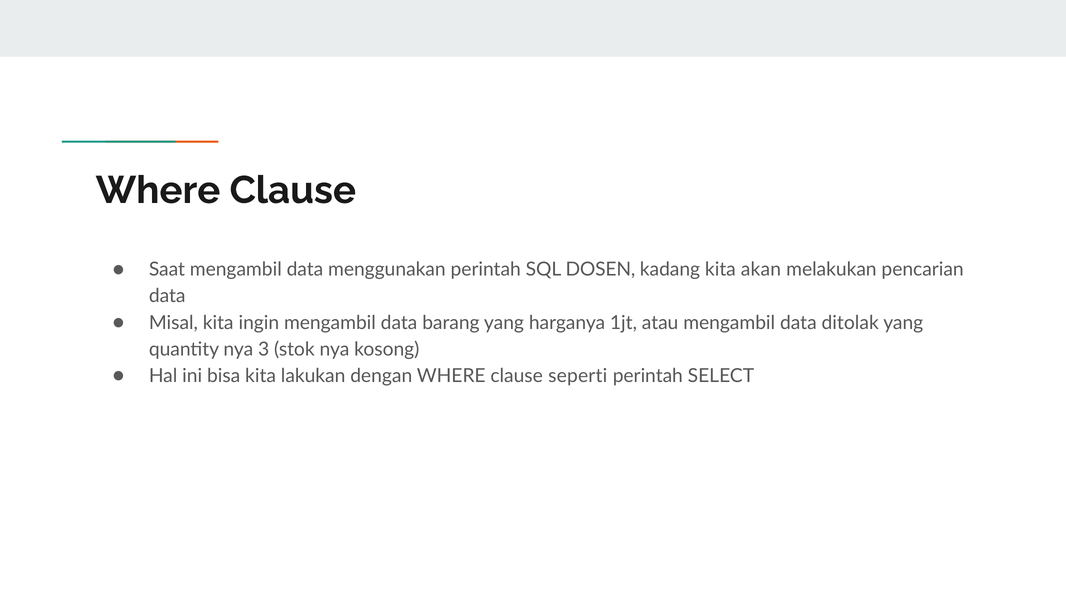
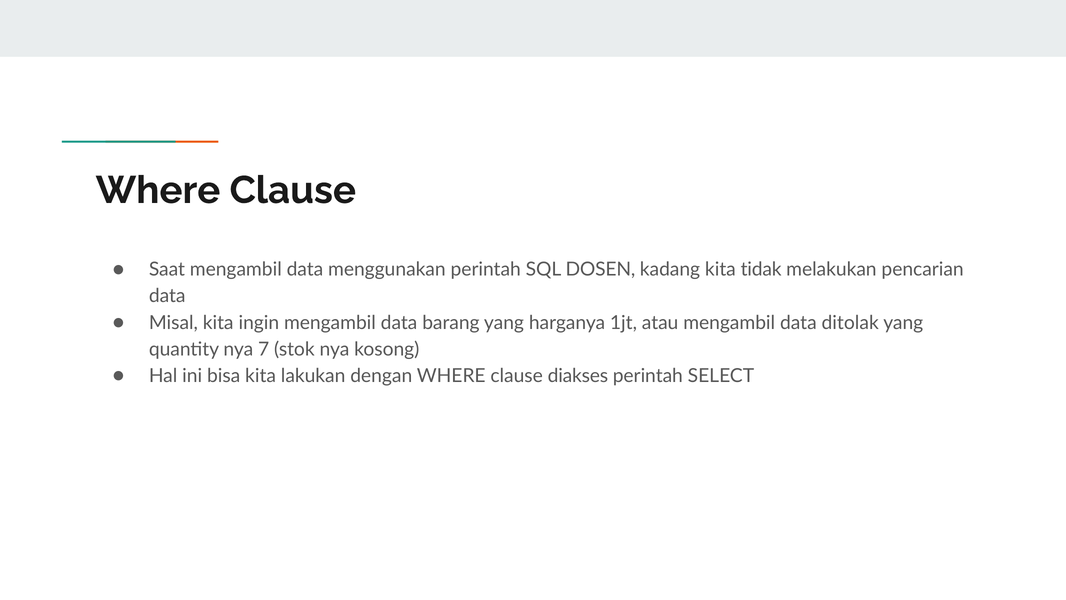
akan: akan -> tidak
3: 3 -> 7
seperti: seperti -> diakses
